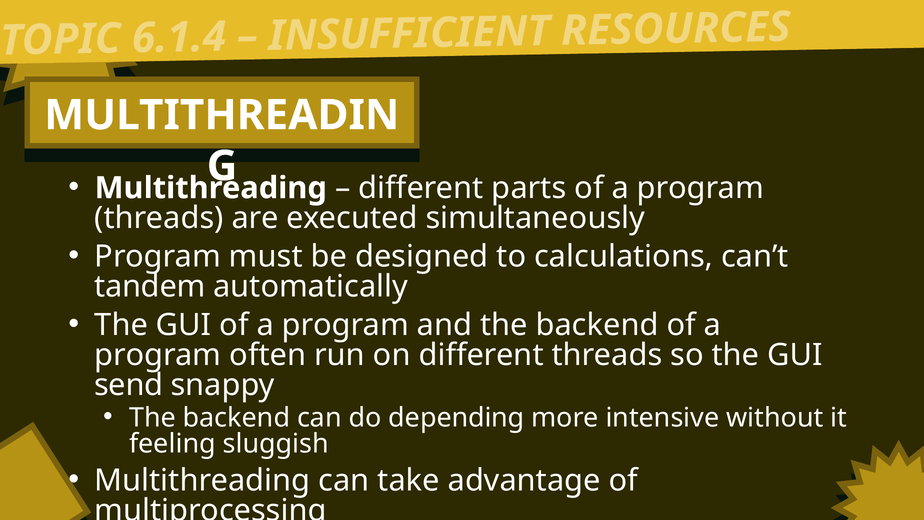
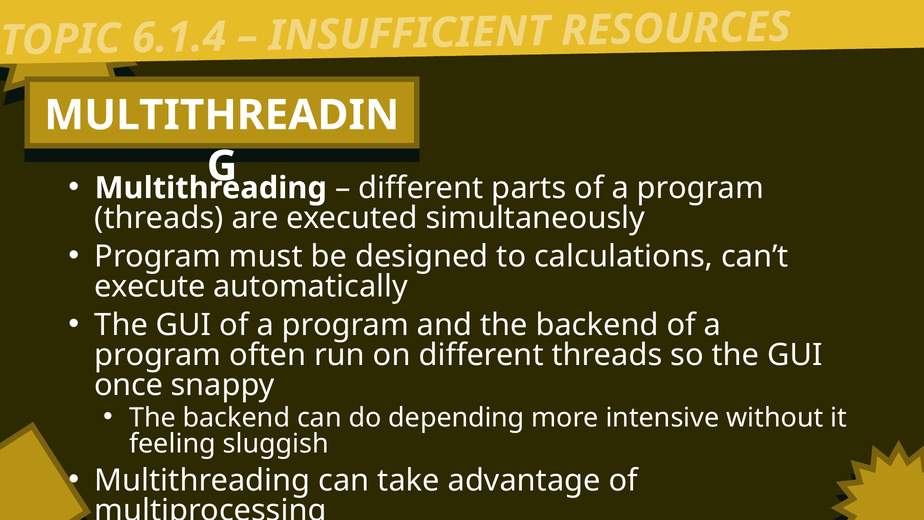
tandem: tandem -> execute
send: send -> once
